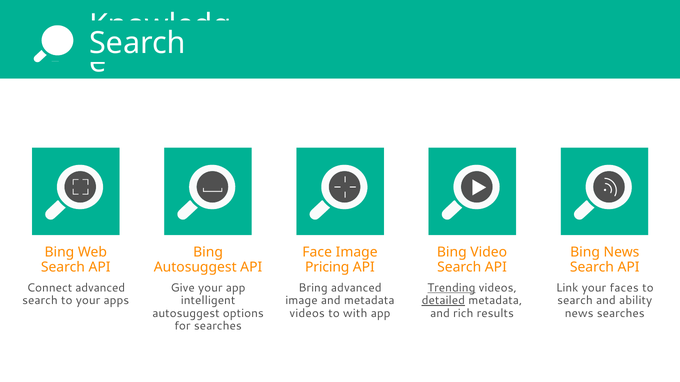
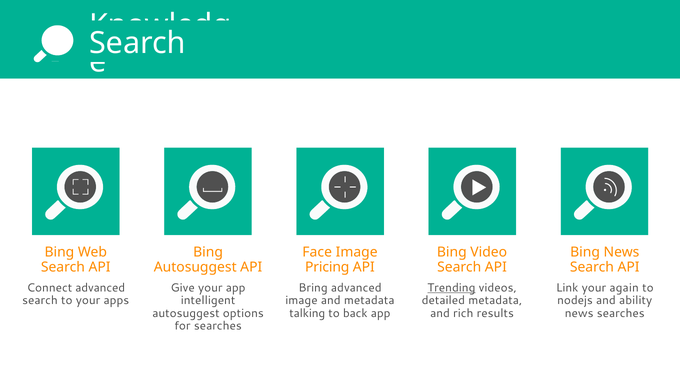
faces: faces -> again
detailed underline: present -> none
search at (575, 301): search -> nodejs
videos at (307, 314): videos -> talking
with: with -> back
